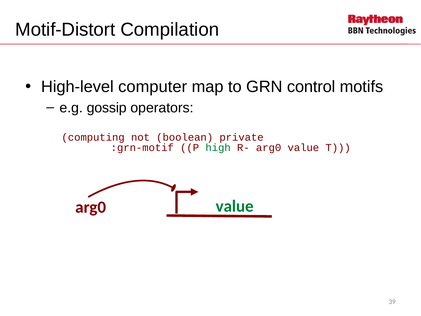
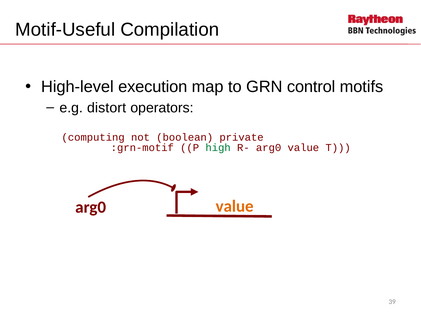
Motif-Distort: Motif-Distort -> Motif-Useful
computer: computer -> execution
gossip: gossip -> distort
value at (235, 206) colour: green -> orange
